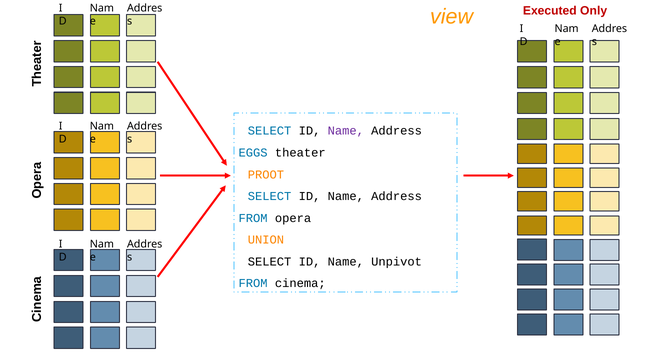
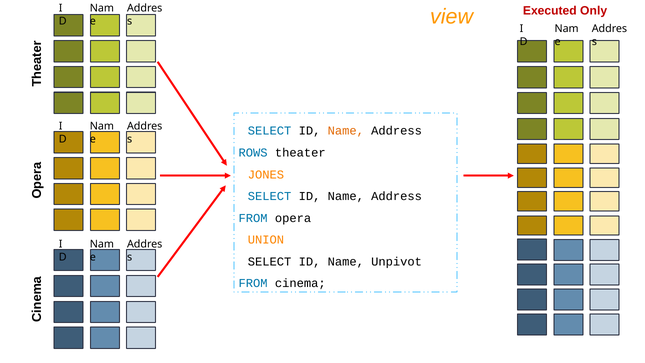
Name at (346, 131) colour: purple -> orange
EGGS: EGGS -> ROWS
PROOT: PROOT -> JONES
